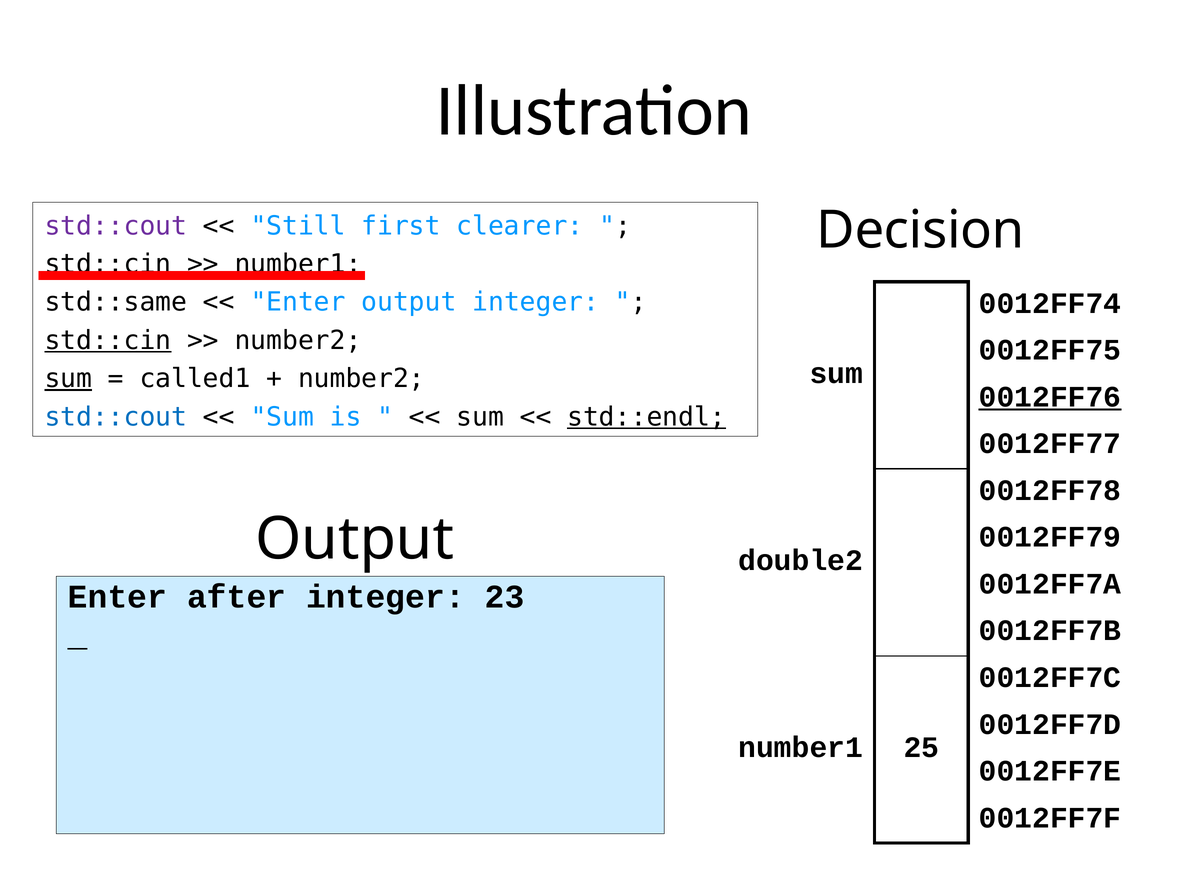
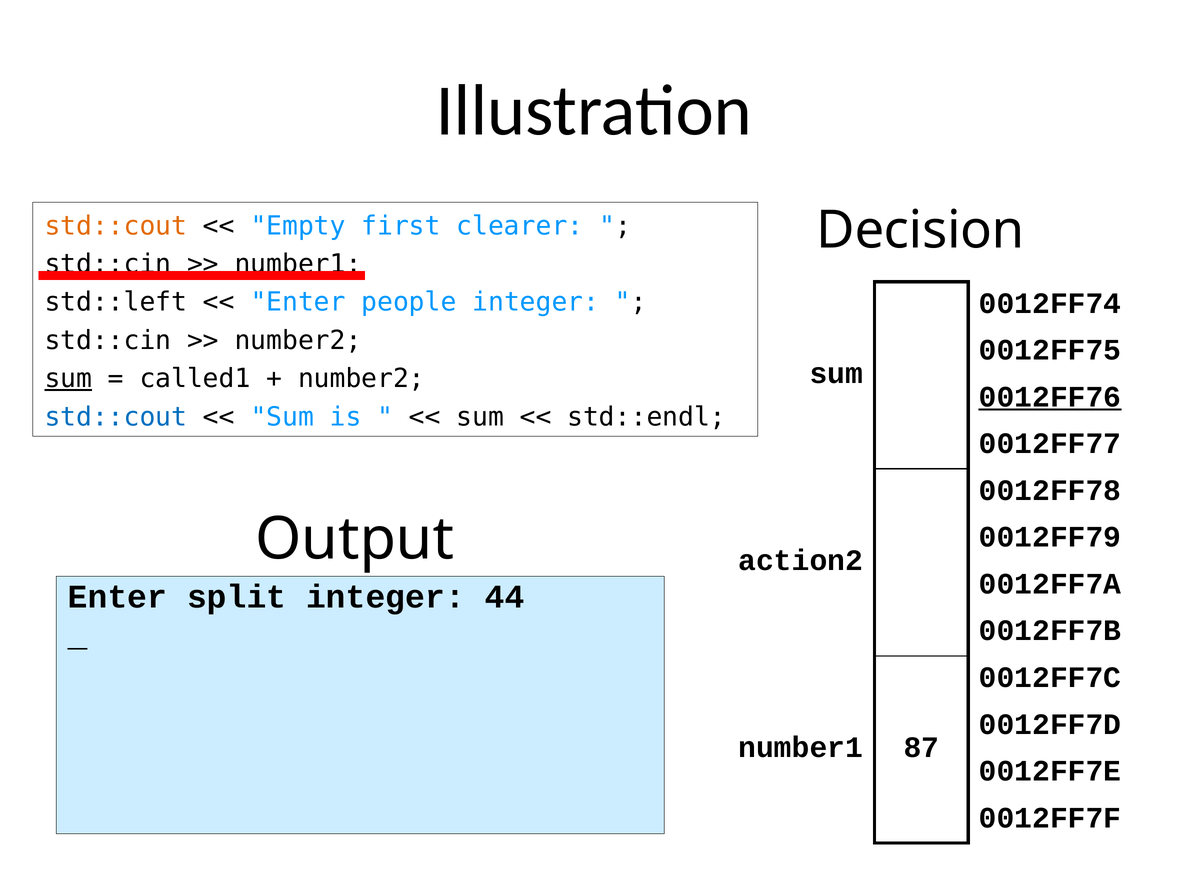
std::cout at (116, 226) colour: purple -> orange
Still: Still -> Empty
std::same: std::same -> std::left
Enter output: output -> people
std::cin at (108, 340) underline: present -> none
std::endl underline: present -> none
double2: double2 -> action2
after: after -> split
23: 23 -> 44
25: 25 -> 87
